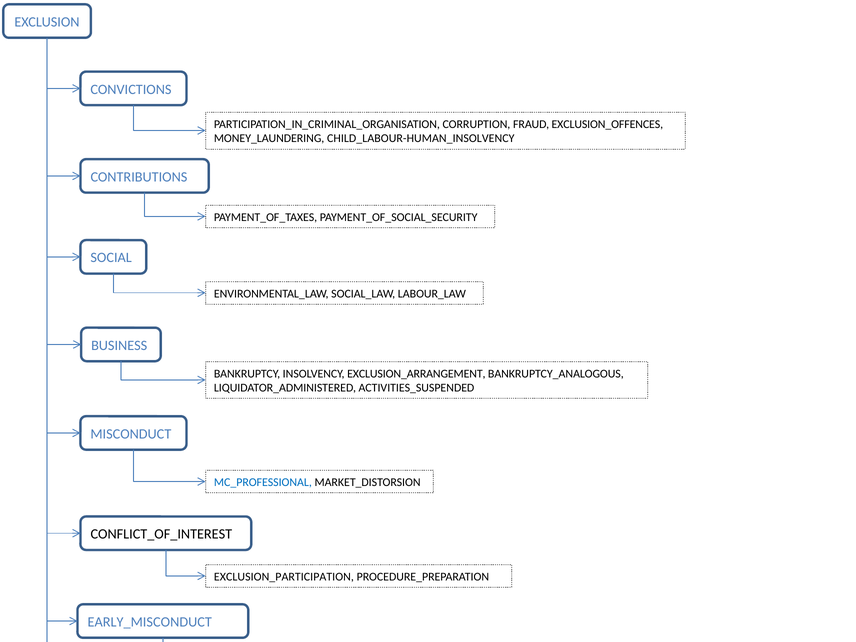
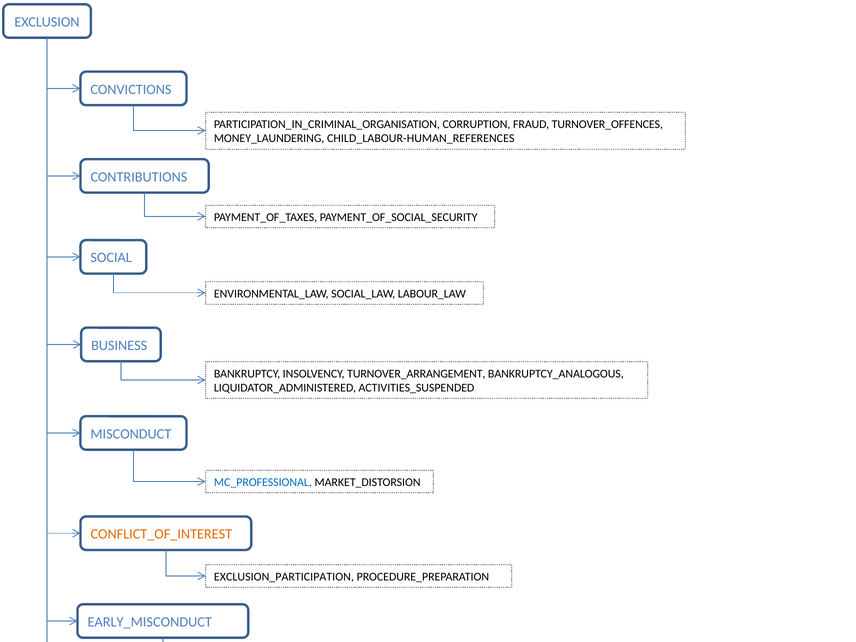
EXCLUSION_OFFENCES: EXCLUSION_OFFENCES -> TURNOVER_OFFENCES
CHILD_LABOUR-HUMAN_INSOLVENCY: CHILD_LABOUR-HUMAN_INSOLVENCY -> CHILD_LABOUR-HUMAN_REFERENCES
EXCLUSION_ARRANGEMENT: EXCLUSION_ARRANGEMENT -> TURNOVER_ARRANGEMENT
CONFLICT_OF_INTEREST colour: black -> orange
